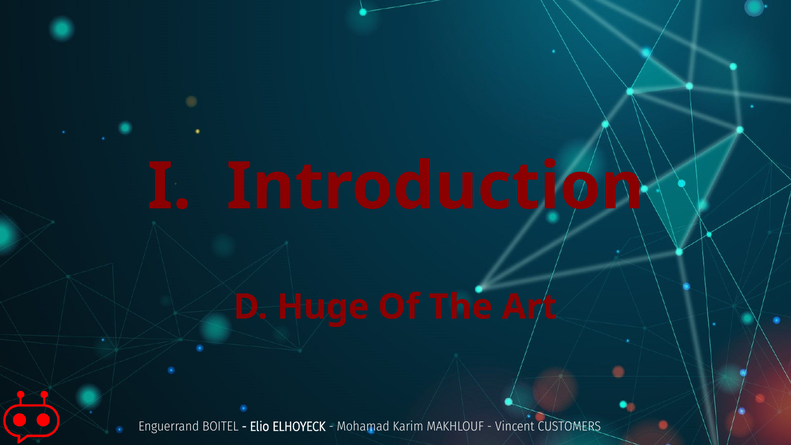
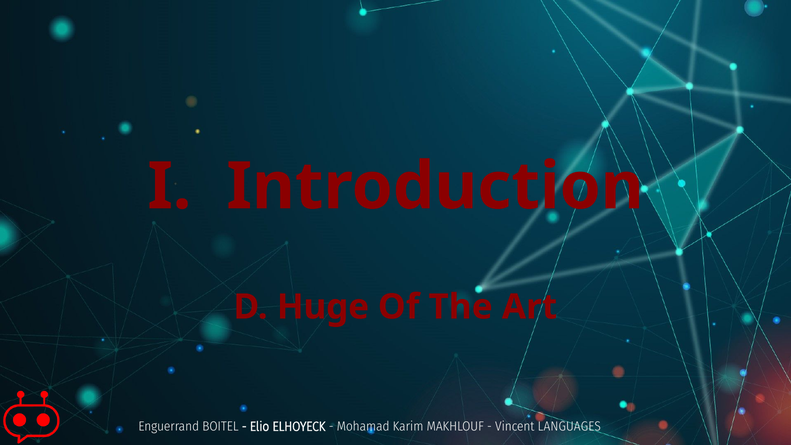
CUSTOMERS: CUSTOMERS -> LANGUAGES
